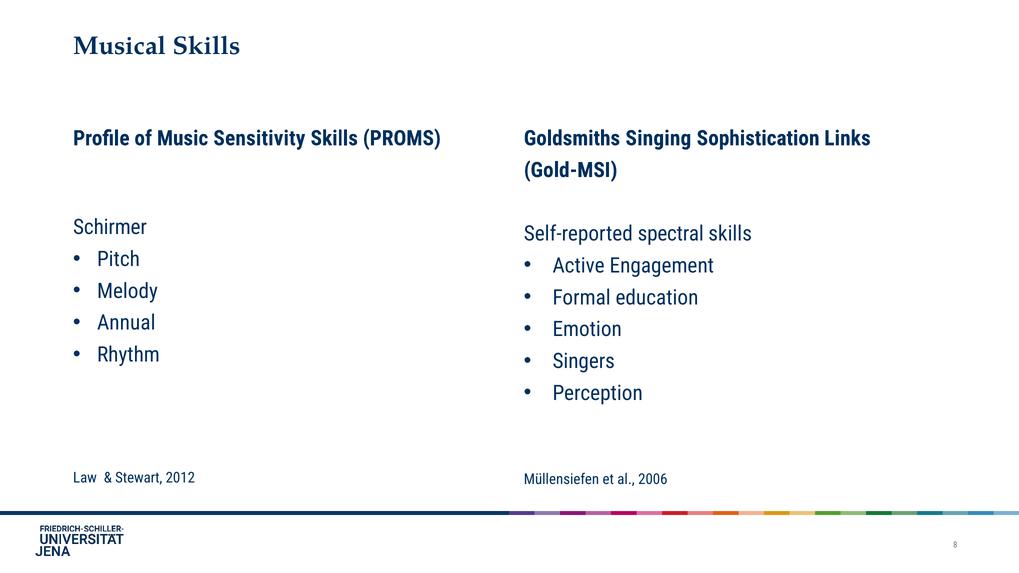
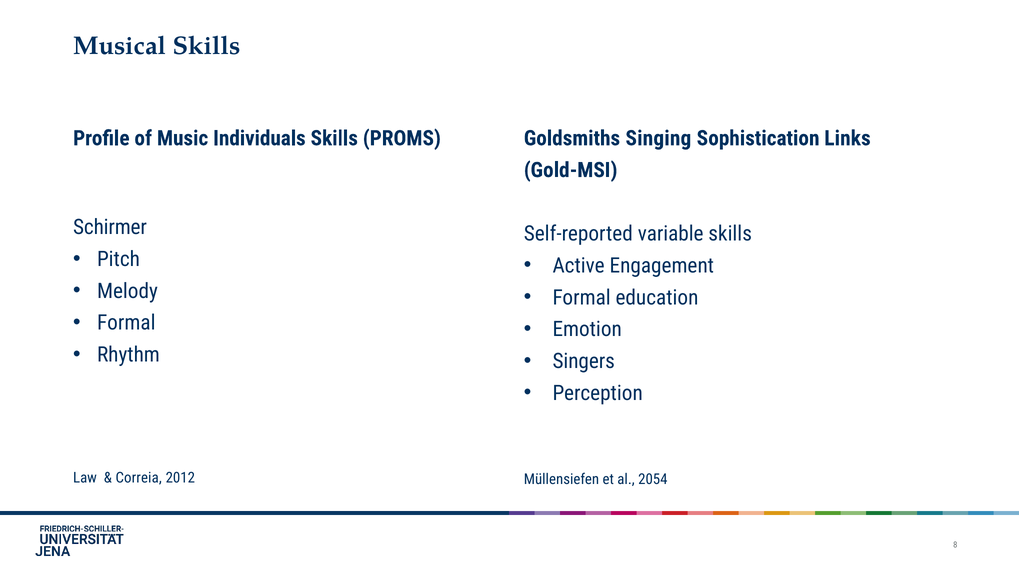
Sensitivity: Sensitivity -> Individuals
spectral: spectral -> variable
Annual at (126, 323): Annual -> Formal
Stewart: Stewart -> Correia
2006: 2006 -> 2054
